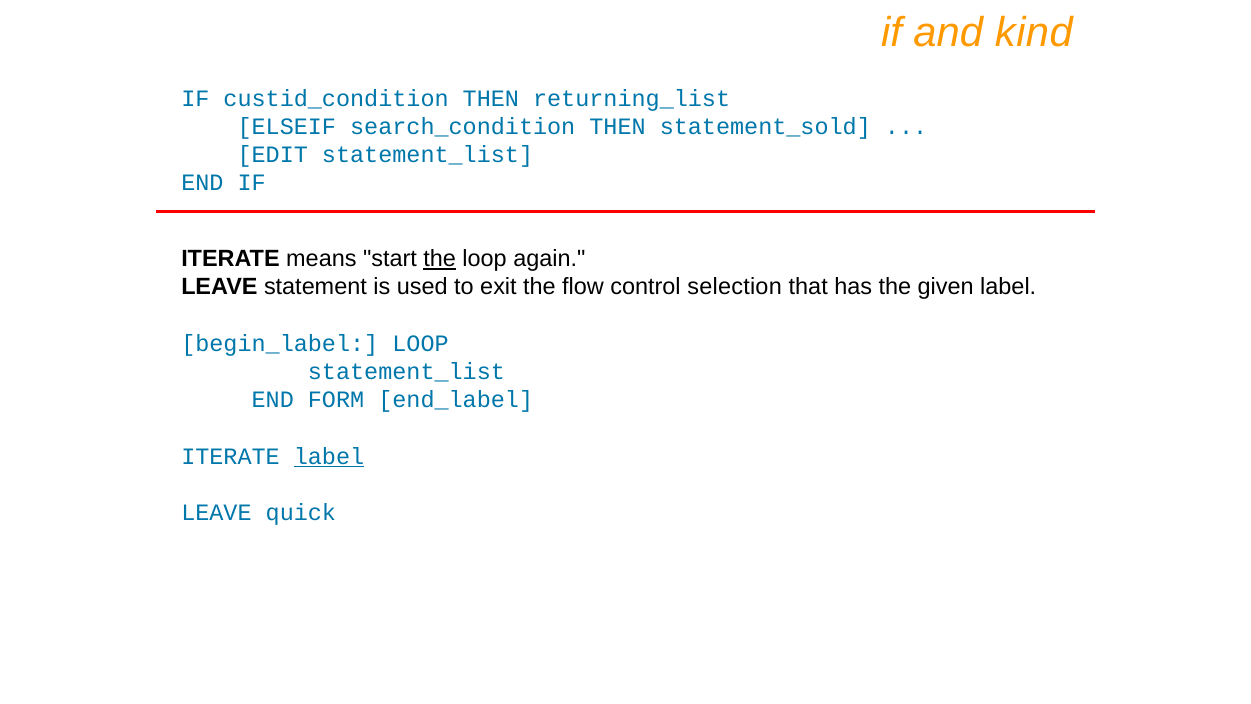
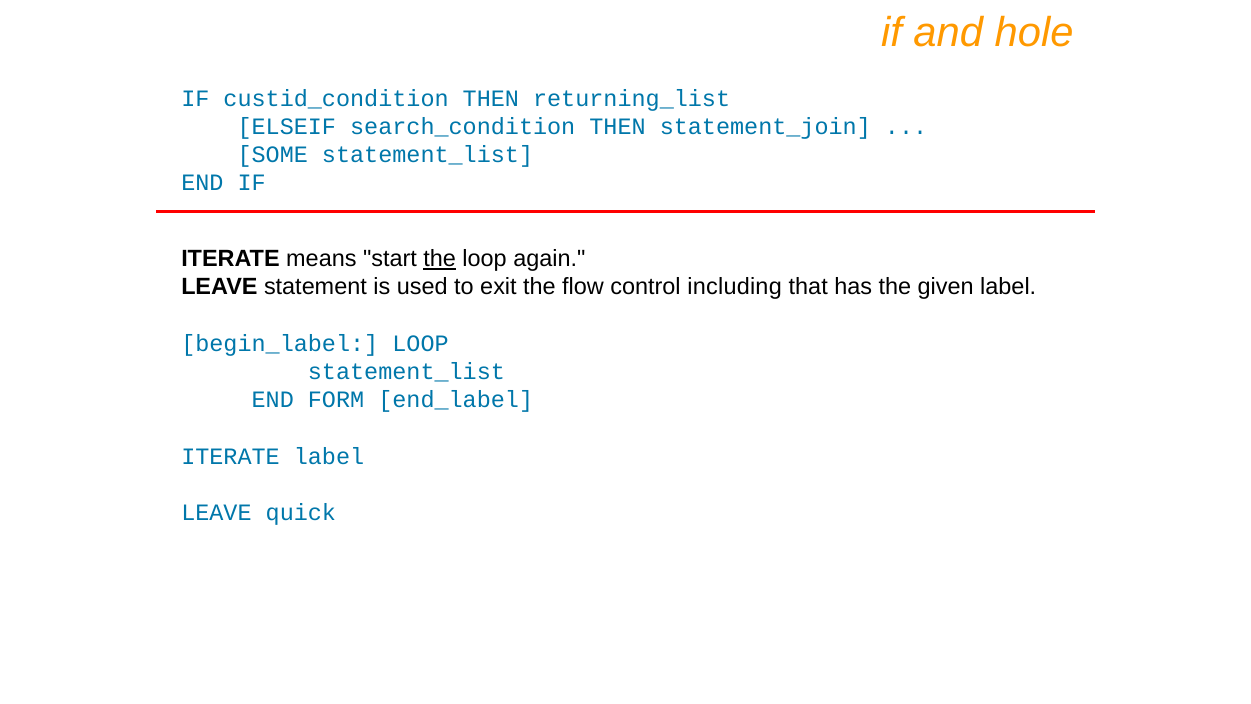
kind: kind -> hole
statement_sold: statement_sold -> statement_join
EDIT: EDIT -> SOME
selection: selection -> including
label at (329, 456) underline: present -> none
